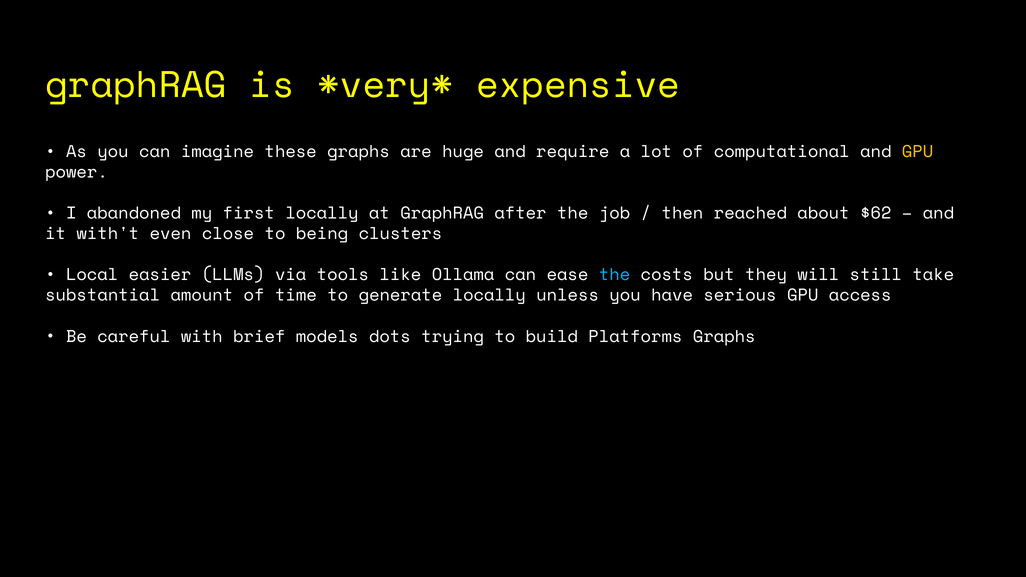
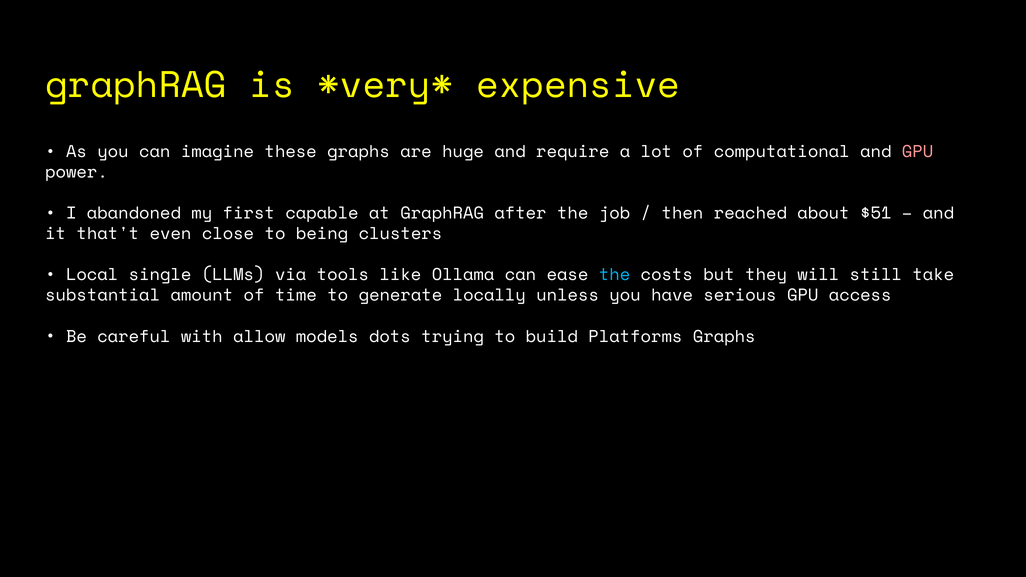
GPU at (918, 152) colour: yellow -> pink
first locally: locally -> capable
$62: $62 -> $51
with't: with't -> that't
easier: easier -> single
brief: brief -> allow
